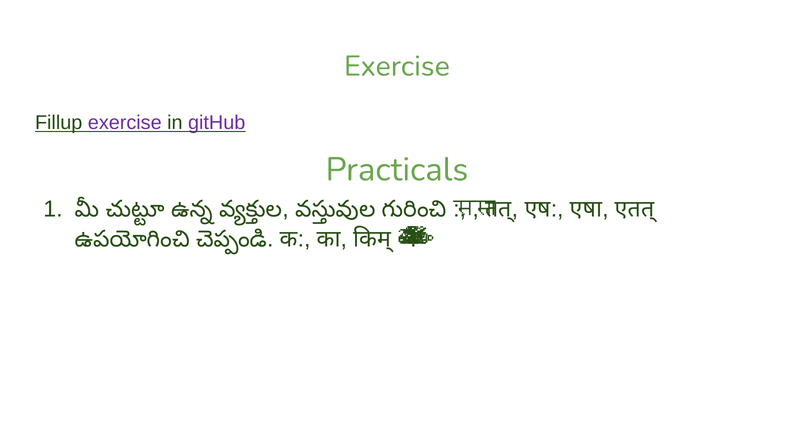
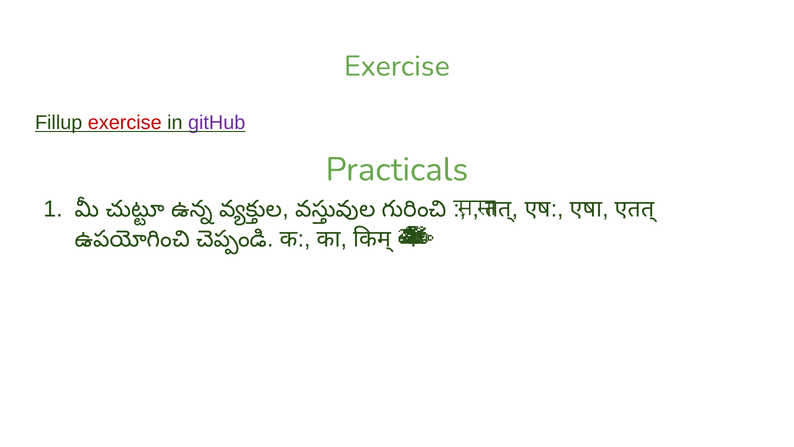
exercise at (125, 123) colour: purple -> red
